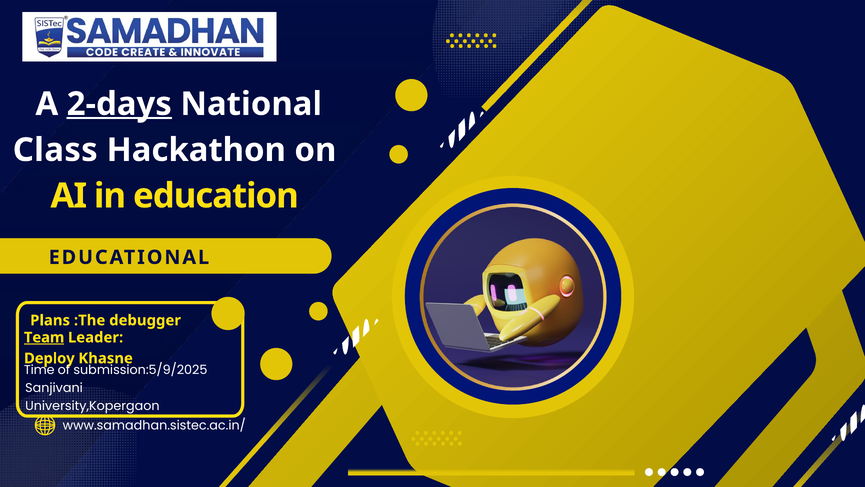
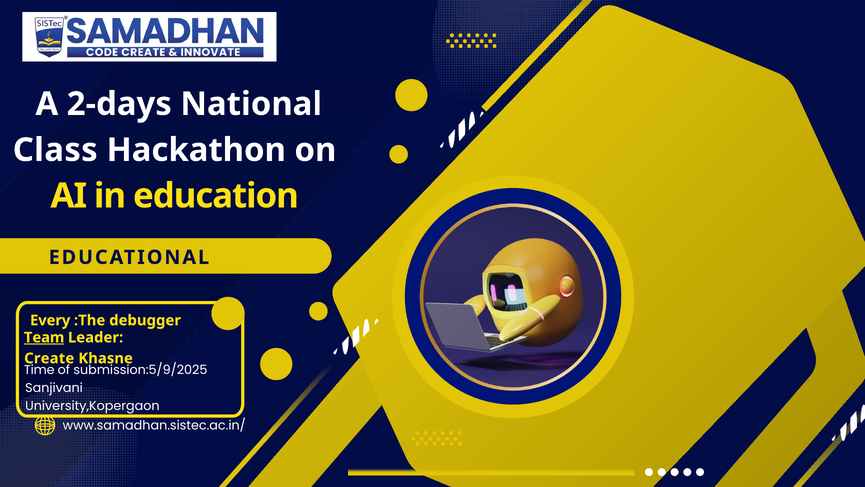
2-days underline: present -> none
Plans: Plans -> Every
Deploy: Deploy -> Create
